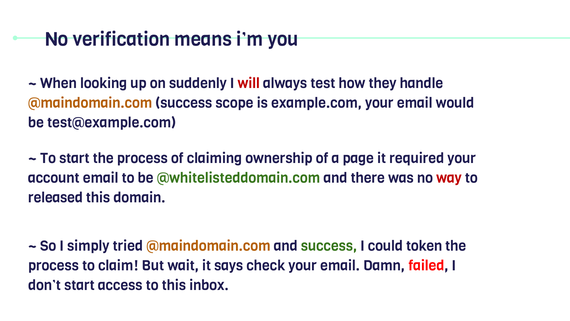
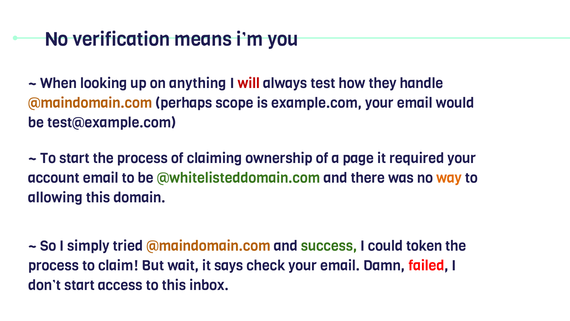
suddenly: suddenly -> anything
@maindomain.com success: success -> perhaps
way colour: red -> orange
released: released -> allowing
